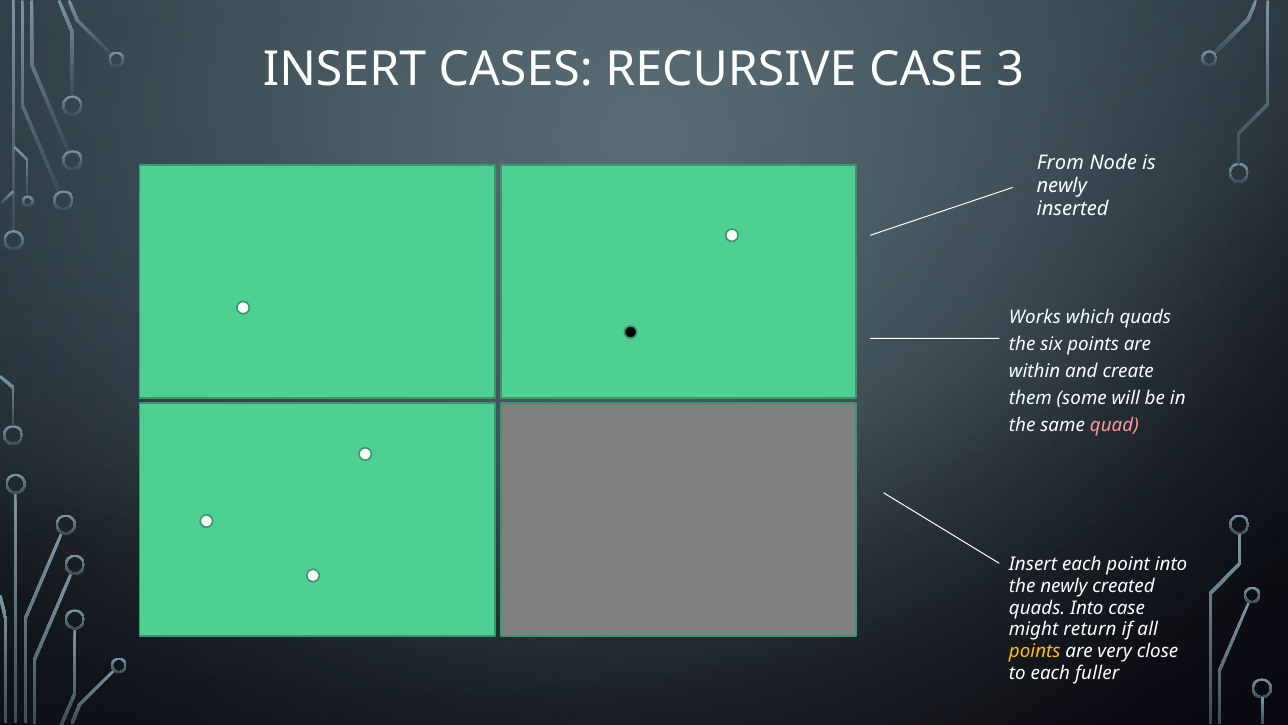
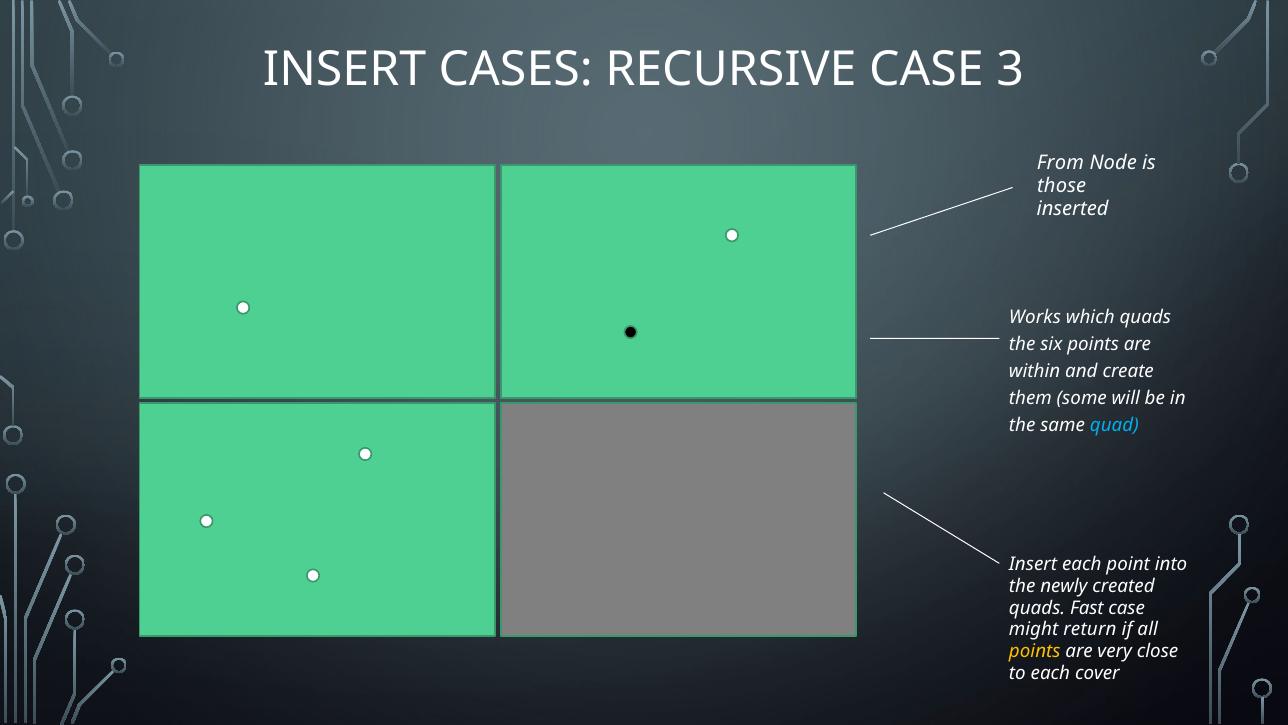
newly at (1062, 185): newly -> those
quad colour: pink -> light blue
quads Into: Into -> Fast
fuller: fuller -> cover
